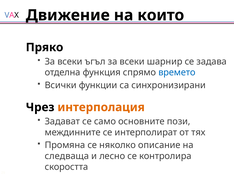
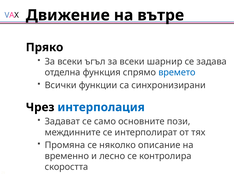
които: които -> вътре
интерполация colour: orange -> blue
следваща: следваща -> временно
